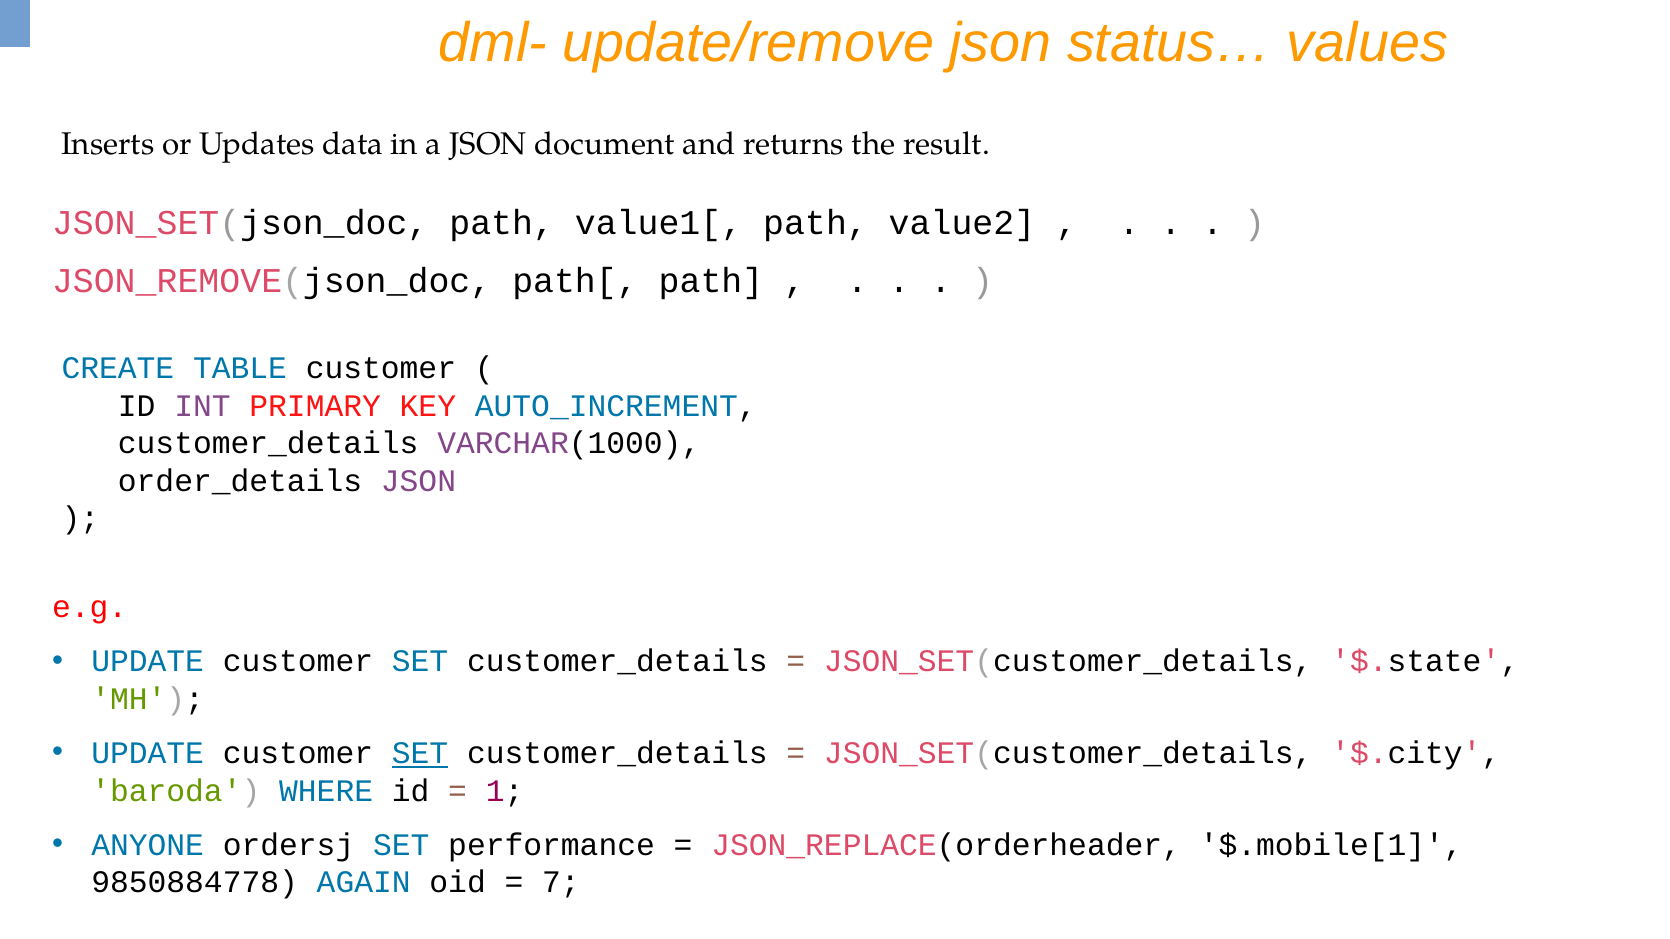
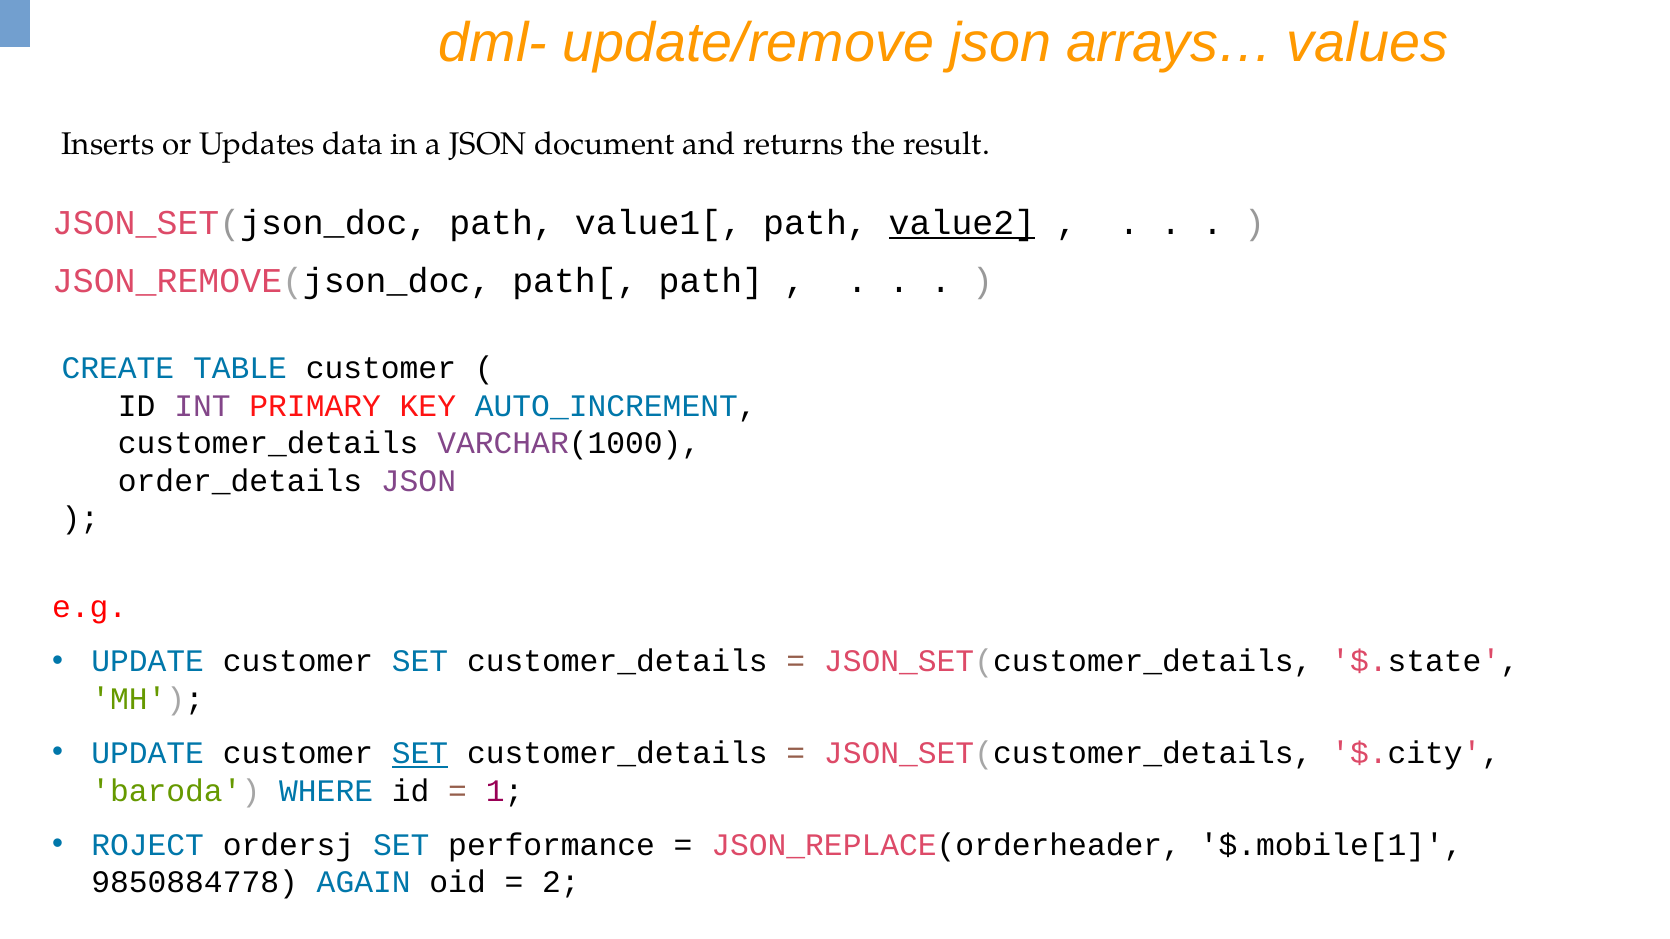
status…: status… -> arrays…
value2 underline: none -> present
ANYONE: ANYONE -> ROJECT
7: 7 -> 2
